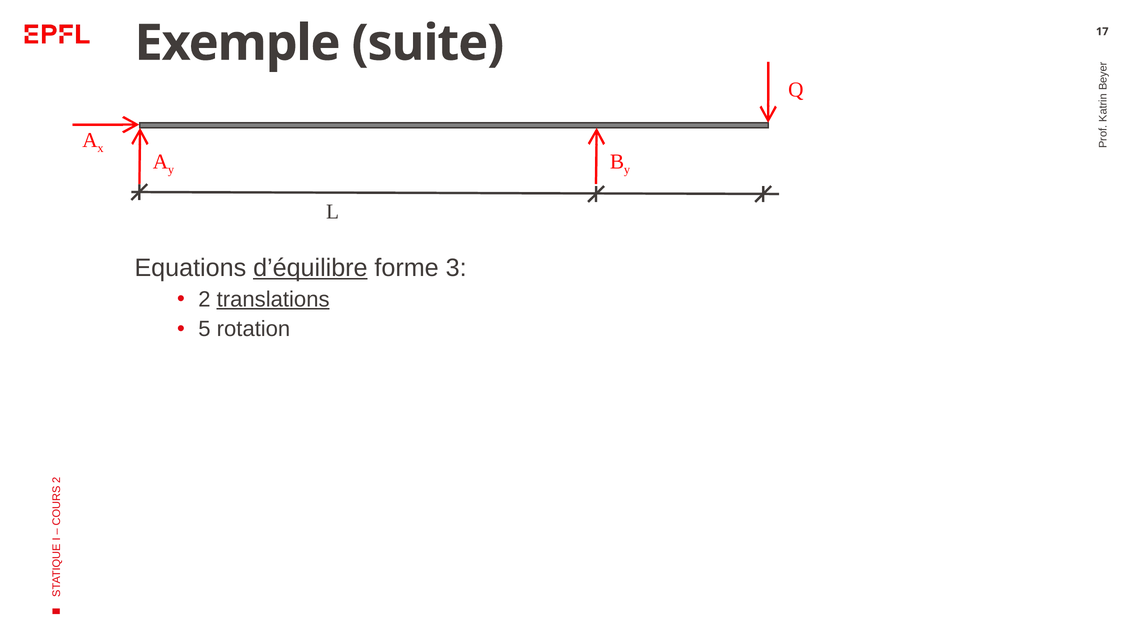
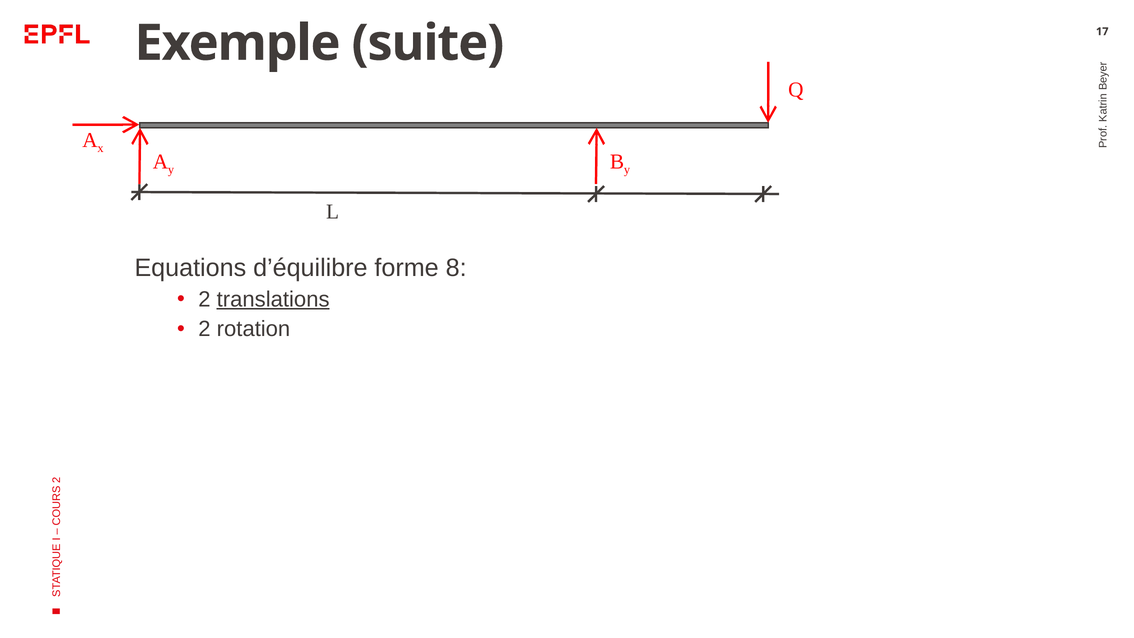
d’équilibre underline: present -> none
3: 3 -> 8
5 at (204, 329): 5 -> 2
